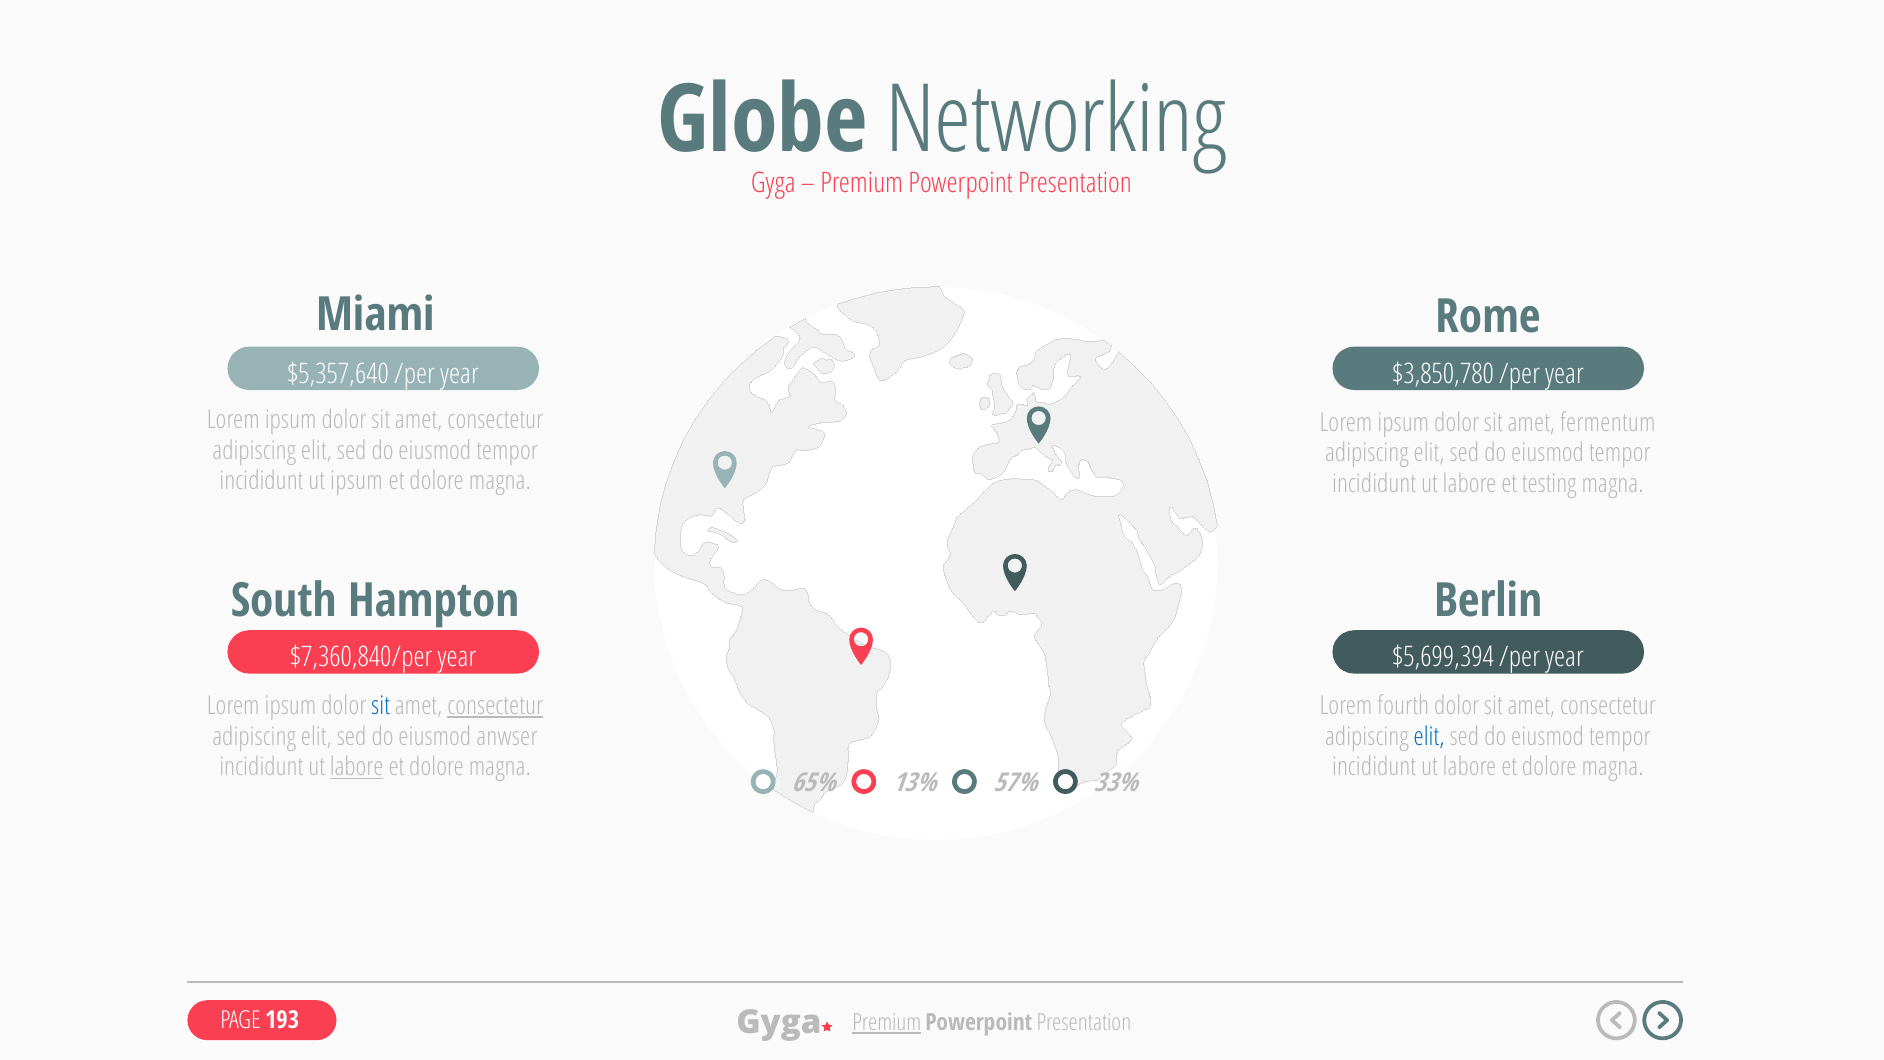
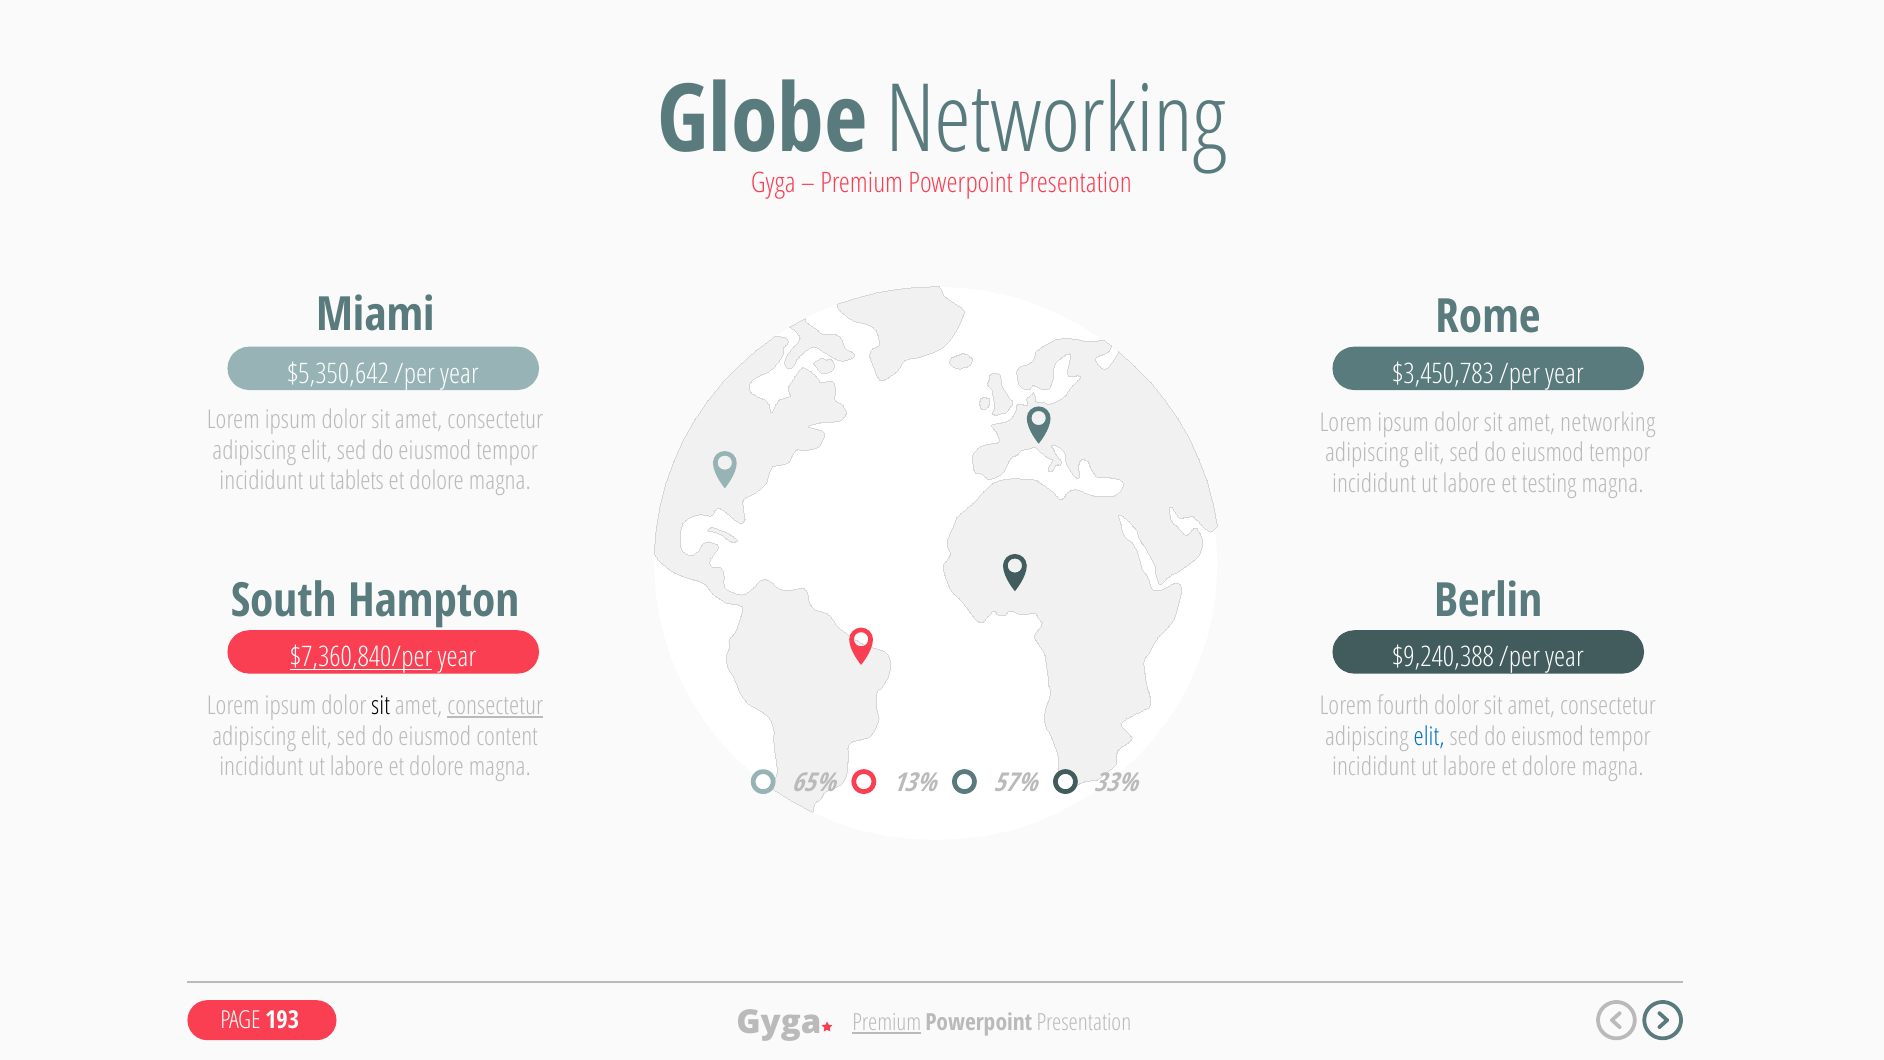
$5,357,640: $5,357,640 -> $5,350,642
$3,850,780: $3,850,780 -> $3,450,783
amet fermentum: fermentum -> networking
ut ipsum: ipsum -> tablets
$7,360,840/per underline: none -> present
$5,699,394: $5,699,394 -> $9,240,388
sit at (381, 706) colour: blue -> black
anwser: anwser -> content
labore at (357, 767) underline: present -> none
